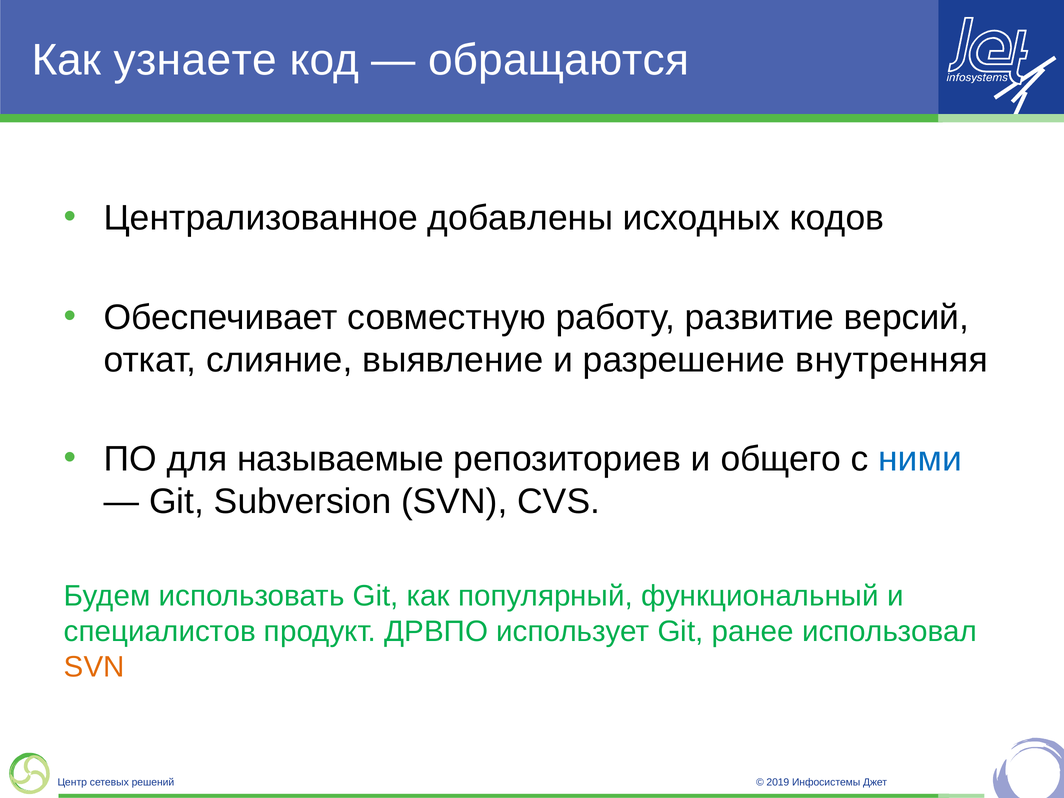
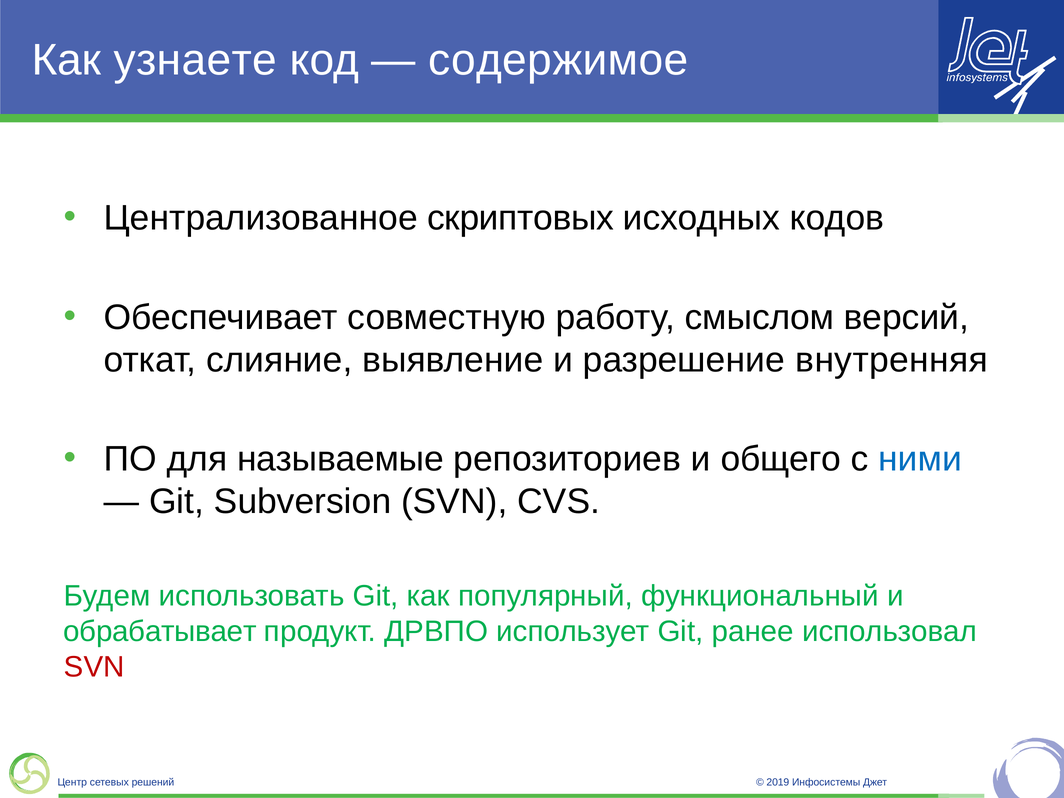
обращаются: обращаются -> содержимое
добавлены: добавлены -> скриптовых
развитие: развитие -> смыслом
специалистов: специалистов -> обрабатывает
SVN at (94, 667) colour: orange -> red
